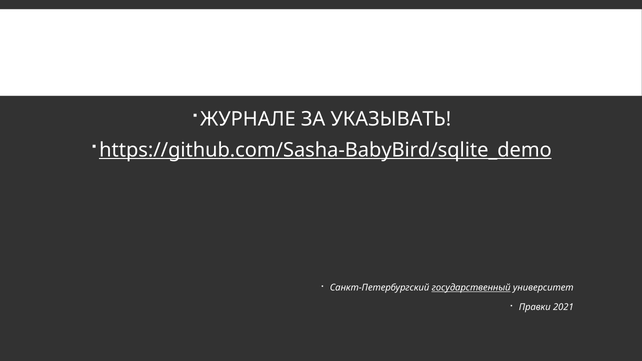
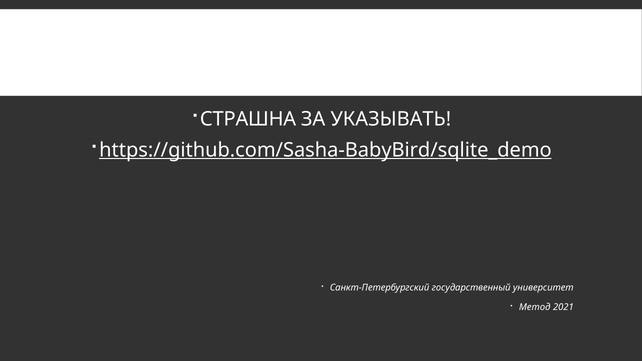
ЖУРНАЛЕ: ЖУРНАЛЕ -> СТРАШНА
государственный underline: present -> none
Правки: Правки -> Метод
